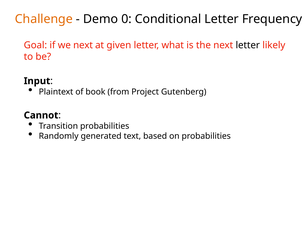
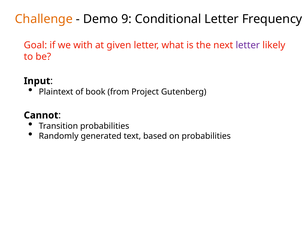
0: 0 -> 9
we next: next -> with
letter at (248, 45) colour: black -> purple
